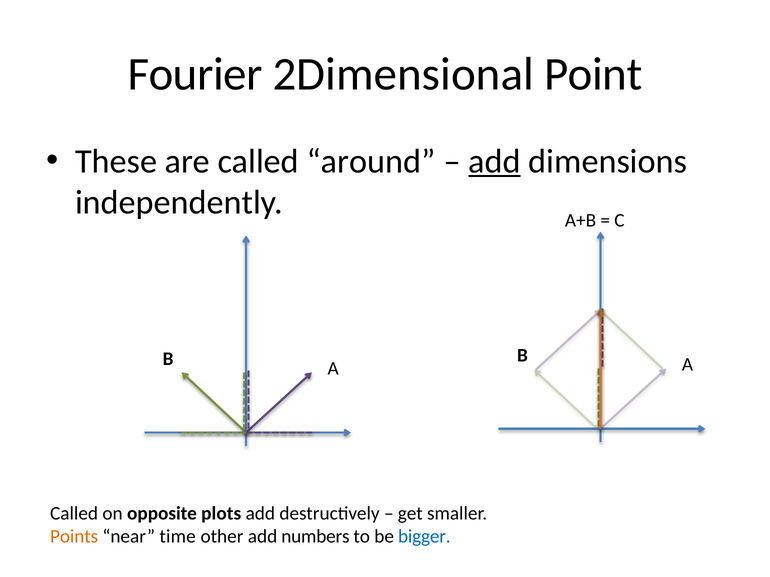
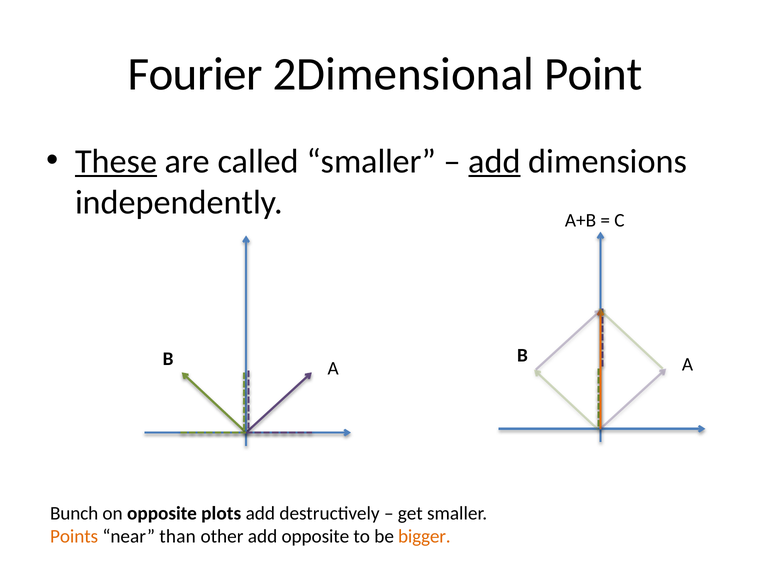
These underline: none -> present
called around: around -> smaller
Called at (74, 514): Called -> Bunch
time: time -> than
add numbers: numbers -> opposite
bigger colour: blue -> orange
